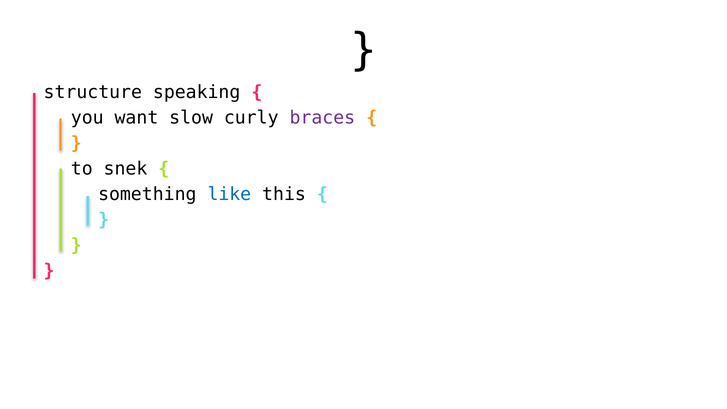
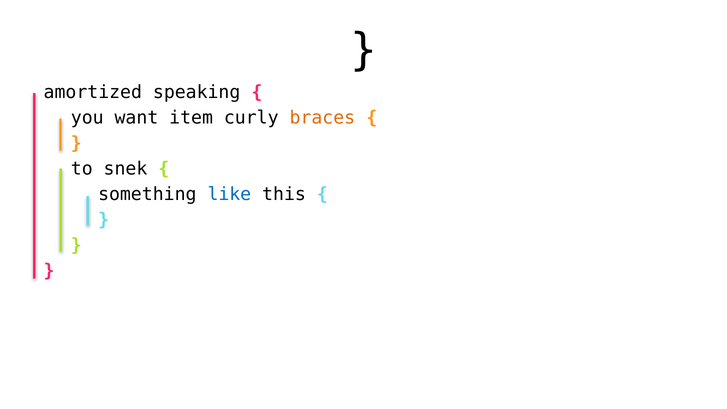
structure: structure -> amortized
slow: slow -> item
braces colour: purple -> orange
